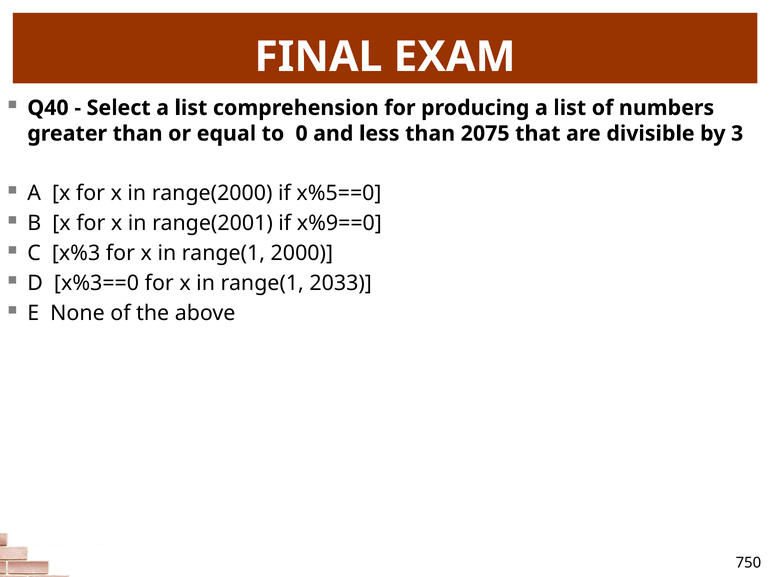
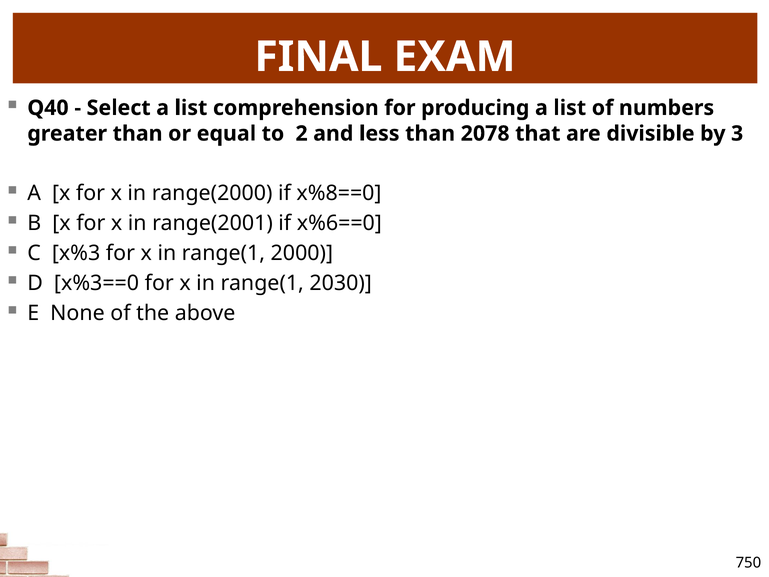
0: 0 -> 2
2075: 2075 -> 2078
x%5==0: x%5==0 -> x%8==0
x%9==0: x%9==0 -> x%6==0
2033: 2033 -> 2030
